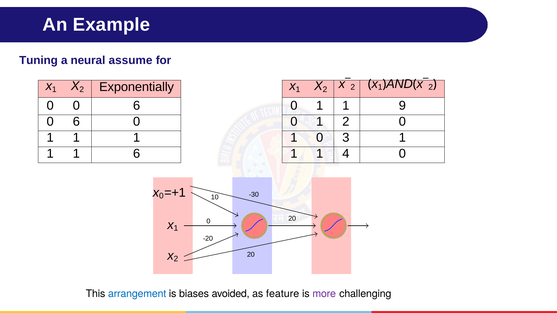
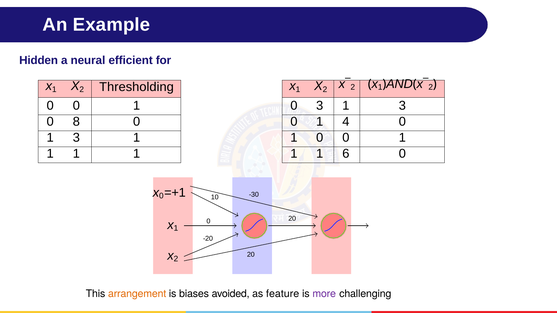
Tuning: Tuning -> Hidden
assume: assume -> efficient
Exponentially: Exponentially -> Thresholding
6 at (137, 106): 6 -> 1
1 at (320, 106): 1 -> 3
9 at (402, 106): 9 -> 3
6 at (76, 122): 6 -> 8
1 2: 2 -> 4
1 at (76, 138): 1 -> 3
1 0 3: 3 -> 0
6 at (137, 154): 6 -> 1
4: 4 -> 6
arrangement colour: blue -> orange
